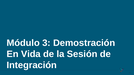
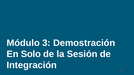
Vida: Vida -> Solo
